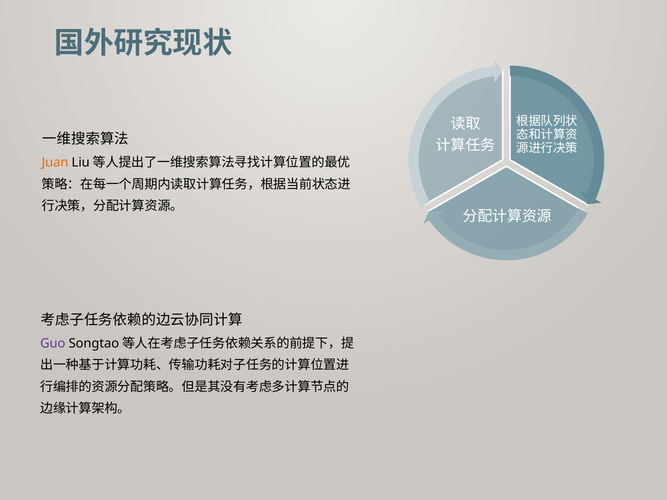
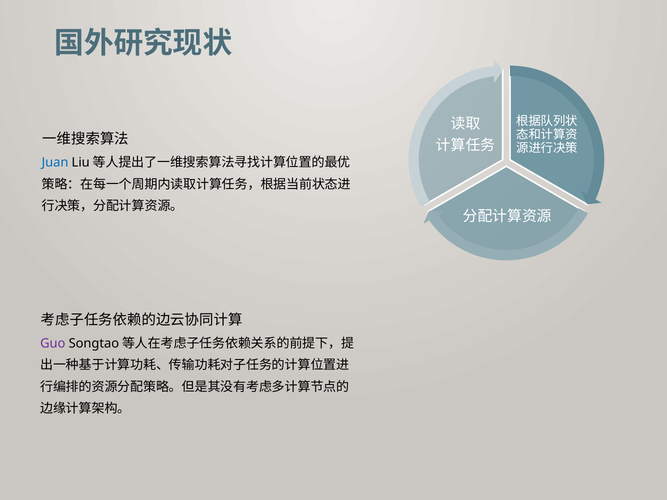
Juan colour: orange -> blue
